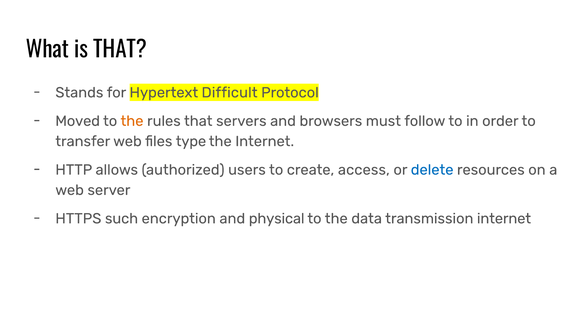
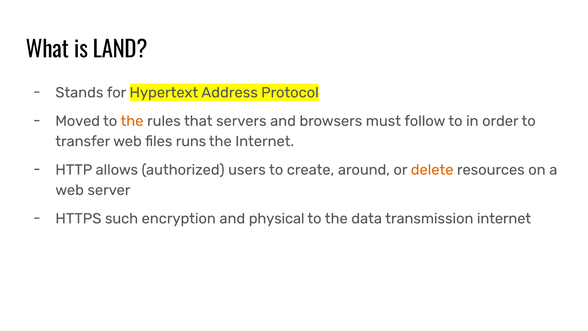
is THAT: THAT -> LAND
Difficult: Difficult -> Address
type: type -> runs
access: access -> around
delete colour: blue -> orange
